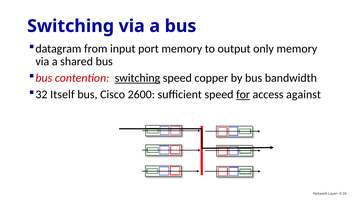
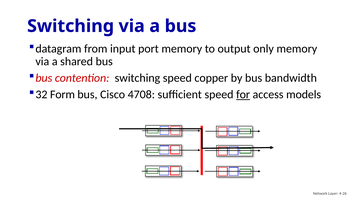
switching at (137, 78) underline: present -> none
Itself: Itself -> Form
2600: 2600 -> 4708
against: against -> models
